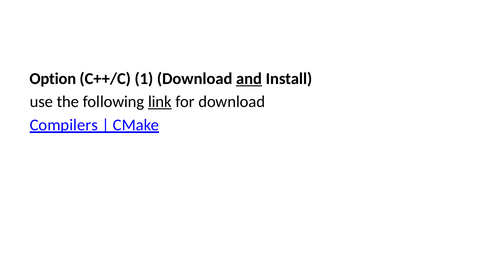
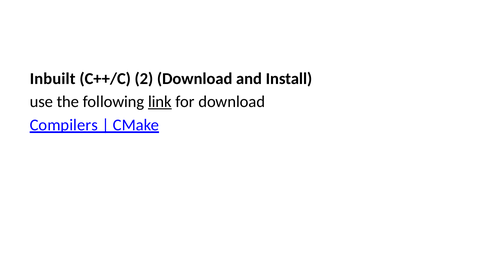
Option: Option -> Inbuilt
1: 1 -> 2
and underline: present -> none
